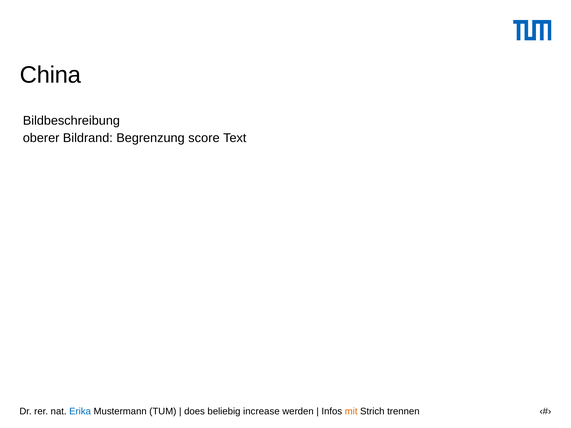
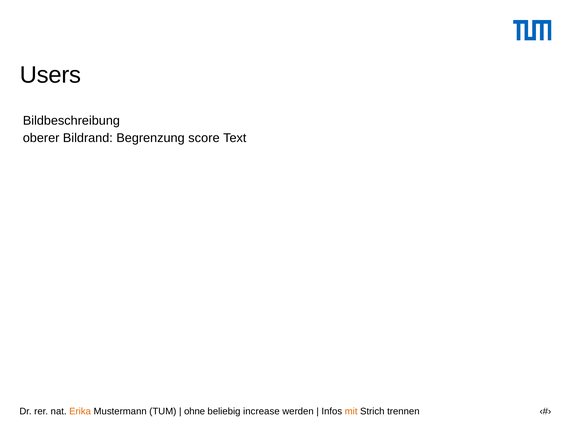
China: China -> Users
Erika colour: blue -> orange
does: does -> ohne
